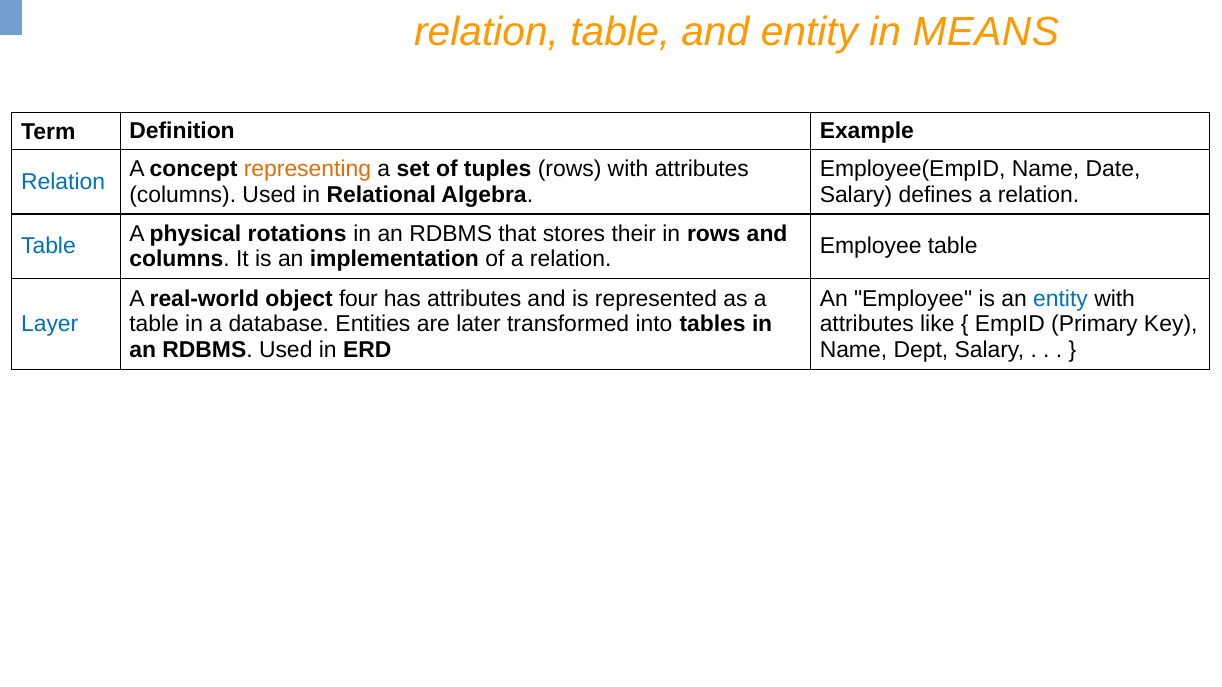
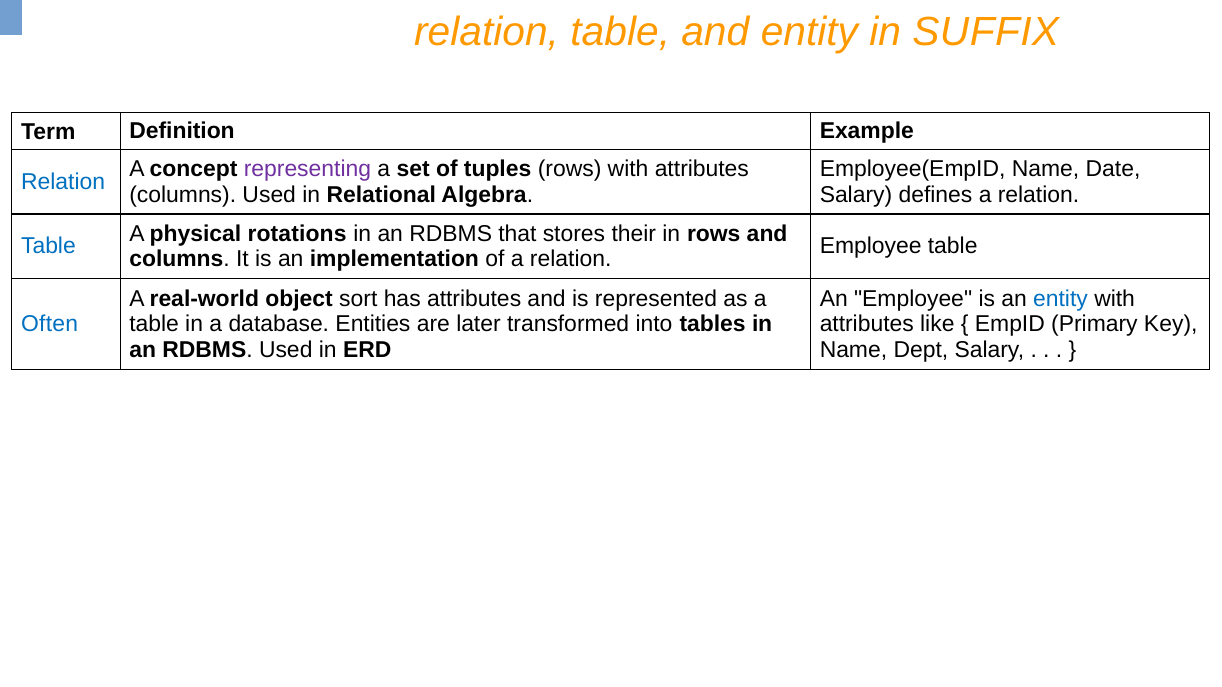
MEANS: MEANS -> SUFFIX
representing colour: orange -> purple
four: four -> sort
Layer: Layer -> Often
